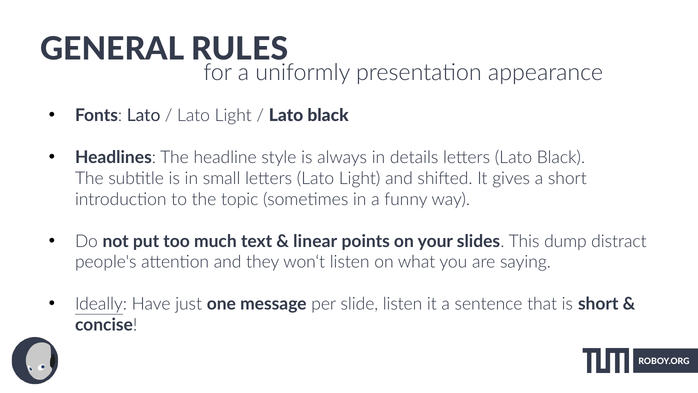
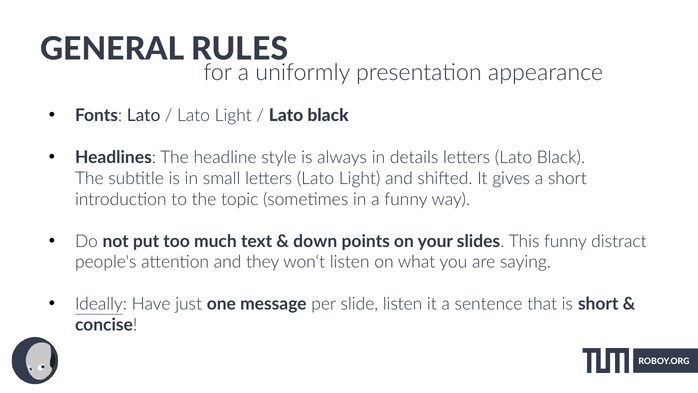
linear: linear -> down
This dump: dump -> funny
